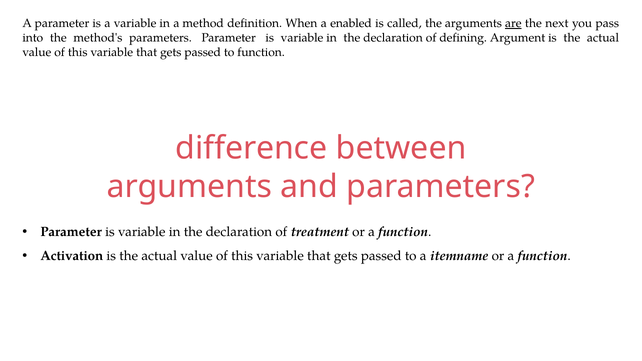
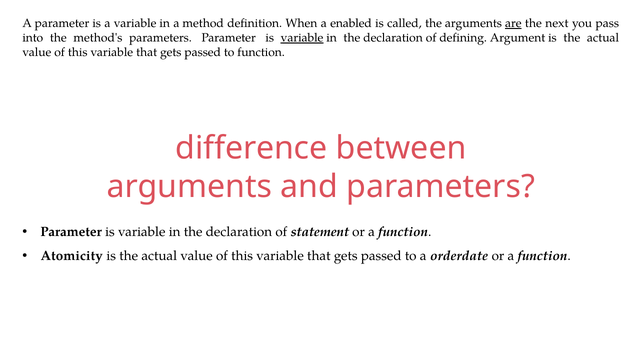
variable at (302, 38) underline: none -> present
treatment: treatment -> statement
Activation: Activation -> Atomicity
itemname: itemname -> orderdate
